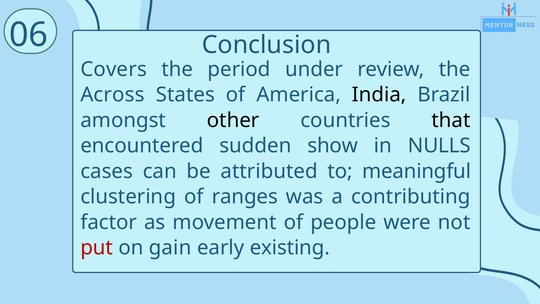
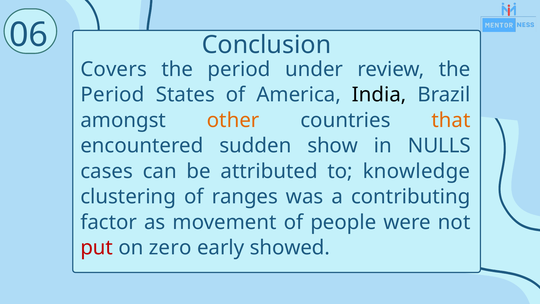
Across at (113, 95): Across -> Period
other colour: black -> orange
that colour: black -> orange
meaningful: meaningful -> knowledge
gain: gain -> zero
existing: existing -> showed
